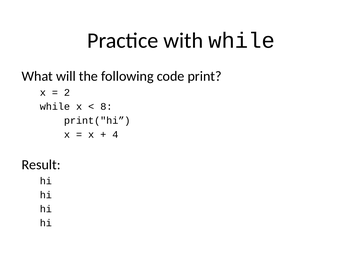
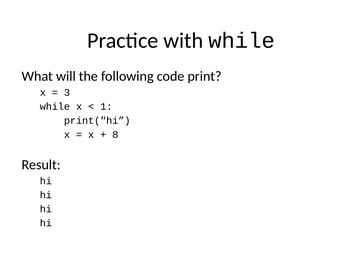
2: 2 -> 3
8: 8 -> 1
4: 4 -> 8
